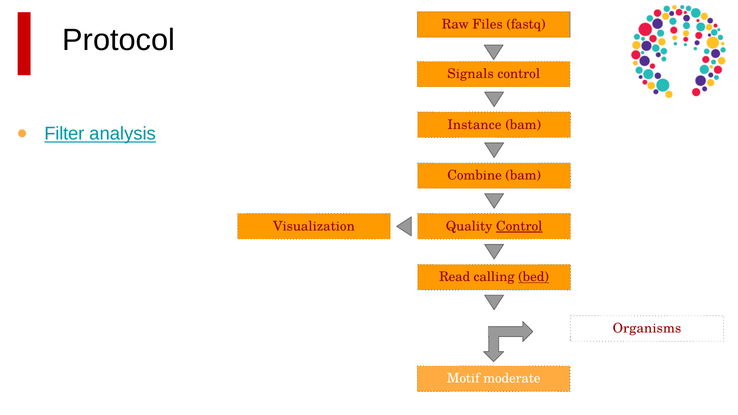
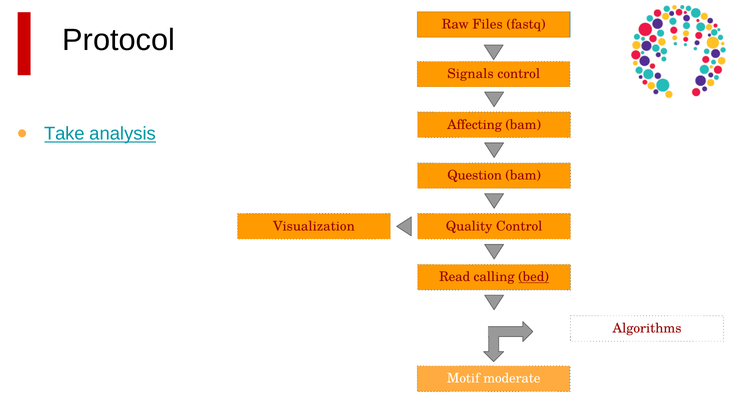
Instance: Instance -> Affecting
Filter: Filter -> Take
Combine: Combine -> Question
Control at (519, 226) underline: present -> none
Organisms: Organisms -> Algorithms
